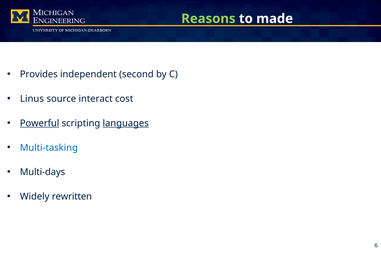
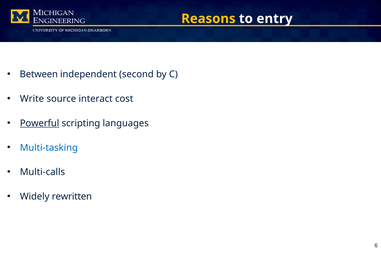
Reasons colour: light green -> yellow
made: made -> entry
Provides: Provides -> Between
Linus: Linus -> Write
languages underline: present -> none
Multi-days: Multi-days -> Multi-calls
